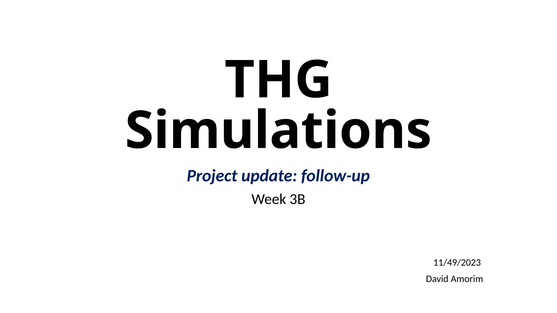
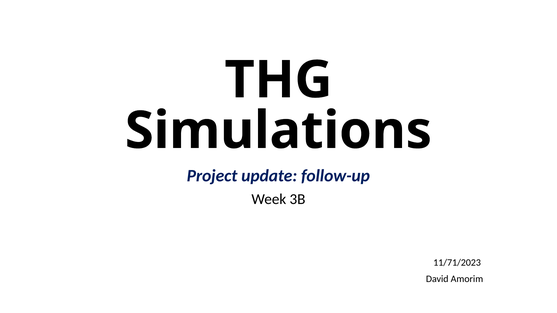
11/49/2023: 11/49/2023 -> 11/71/2023
